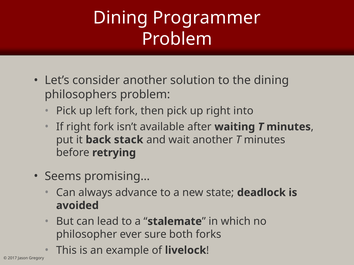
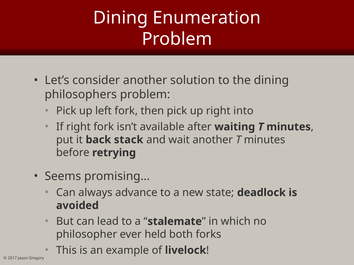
Programmer: Programmer -> Enumeration
sure: sure -> held
